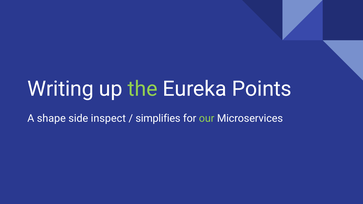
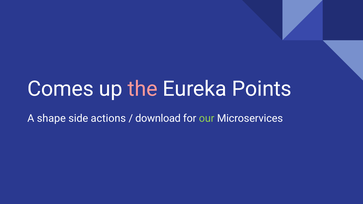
Writing: Writing -> Comes
the colour: light green -> pink
inspect: inspect -> actions
simplifies: simplifies -> download
